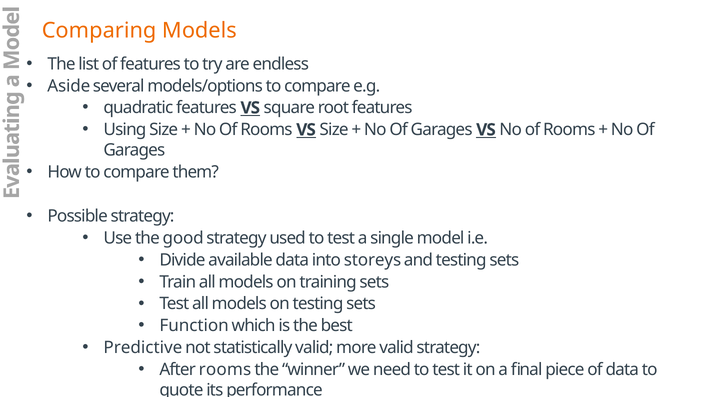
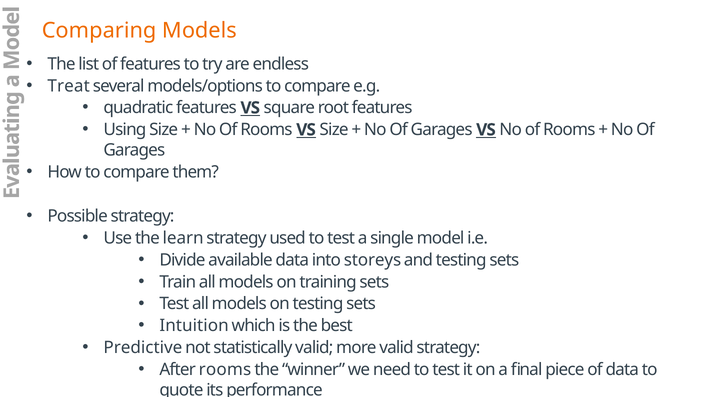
Aside: Aside -> Treat
good: good -> learn
Function: Function -> Intuition
